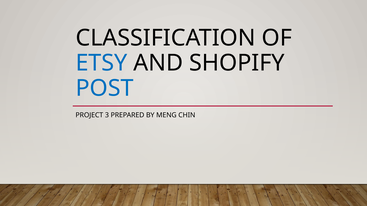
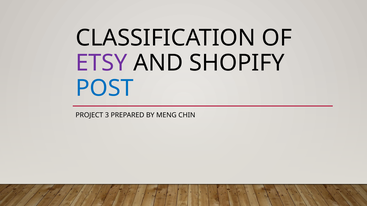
ETSY colour: blue -> purple
